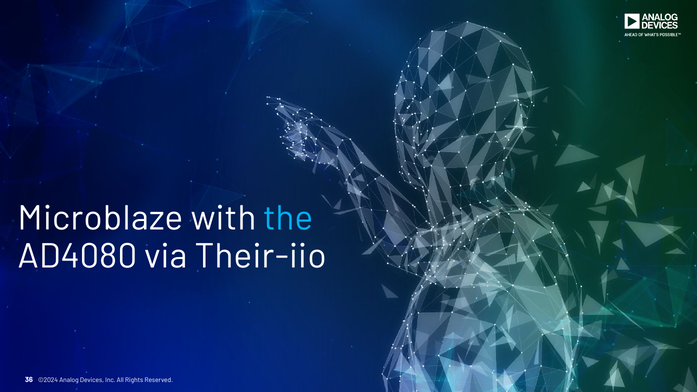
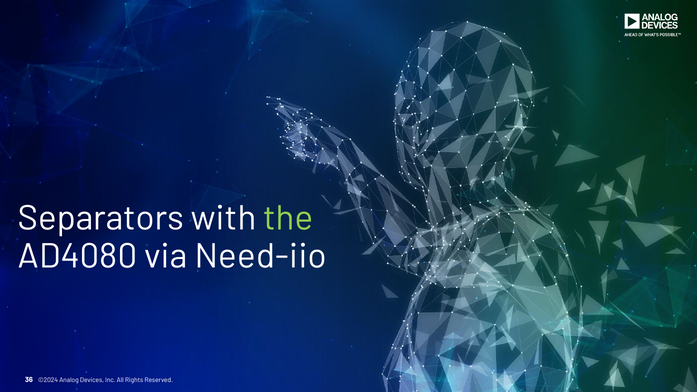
Microblaze: Microblaze -> Separators
the colour: light blue -> light green
Their-iio: Their-iio -> Need-iio
